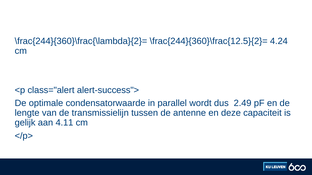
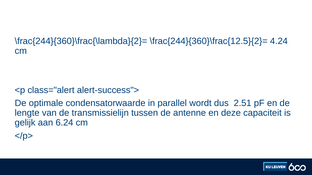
2.49: 2.49 -> 2.51
4.11: 4.11 -> 6.24
